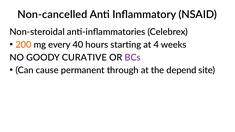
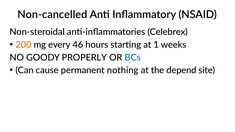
40: 40 -> 46
4: 4 -> 1
CURATIVE: CURATIVE -> PROPERLY
BCs colour: purple -> blue
through: through -> nothing
